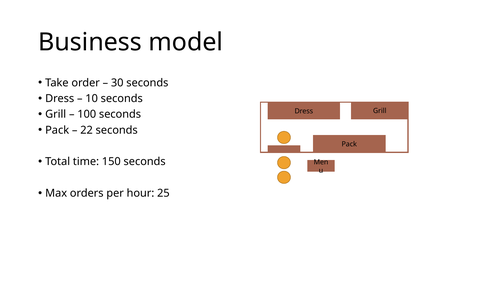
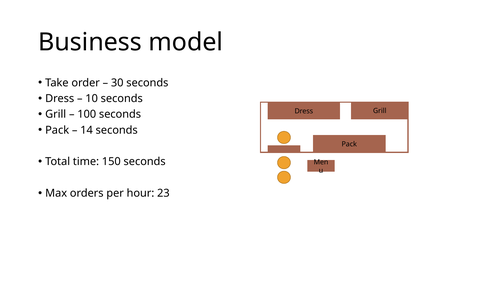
22: 22 -> 14
25: 25 -> 23
